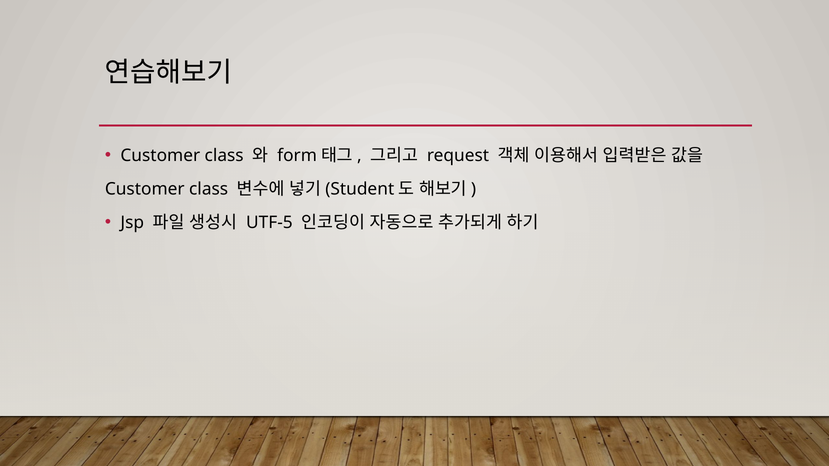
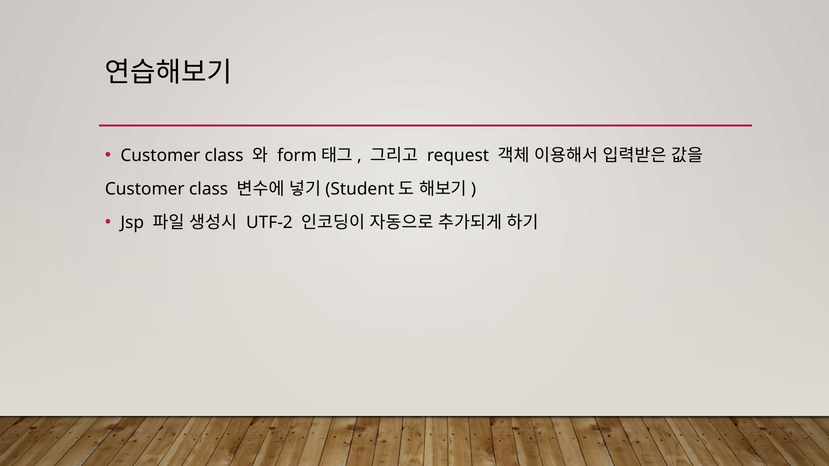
UTF-5: UTF-5 -> UTF-2
